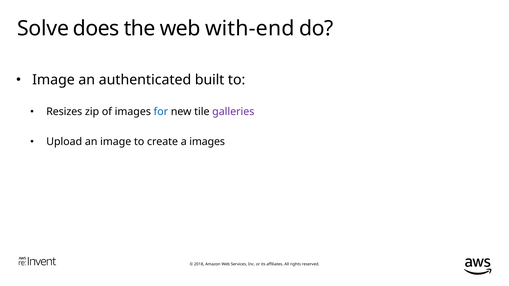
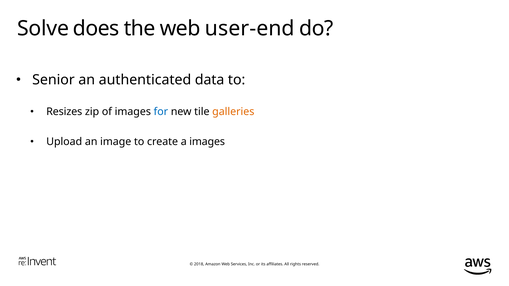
with-end: with-end -> user-end
Image at (53, 80): Image -> Senior
built: built -> data
galleries colour: purple -> orange
